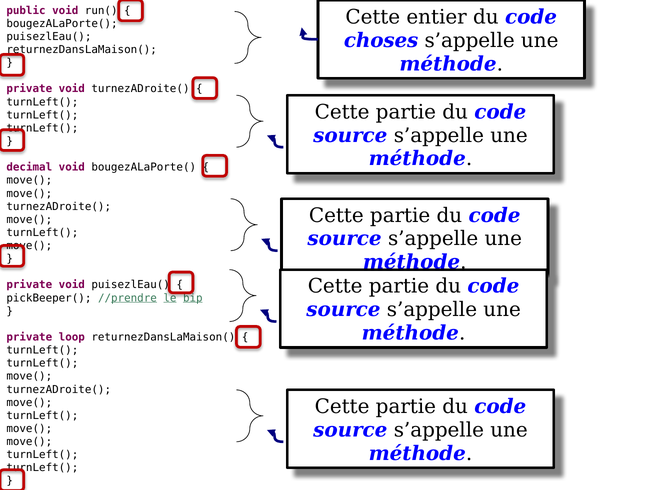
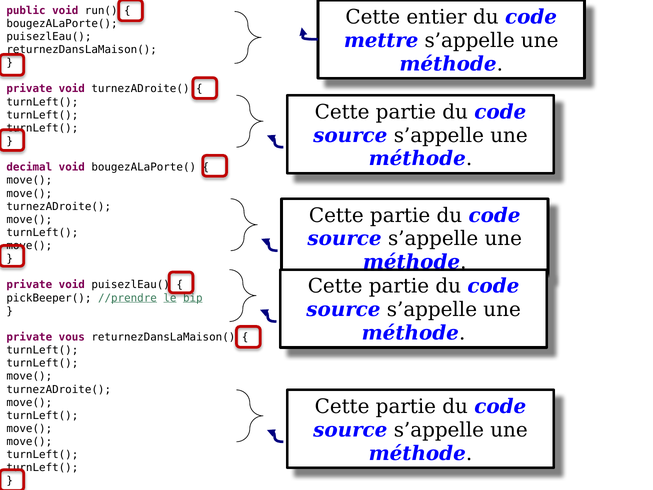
choses: choses -> mettre
loop: loop -> vous
